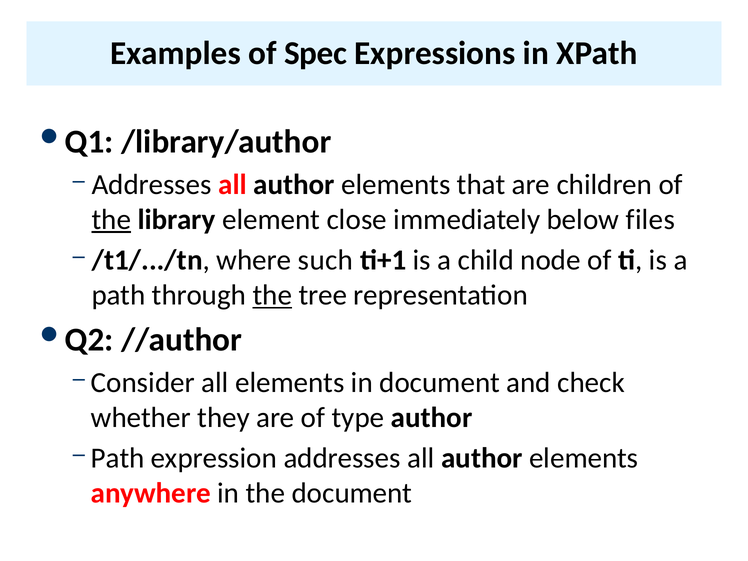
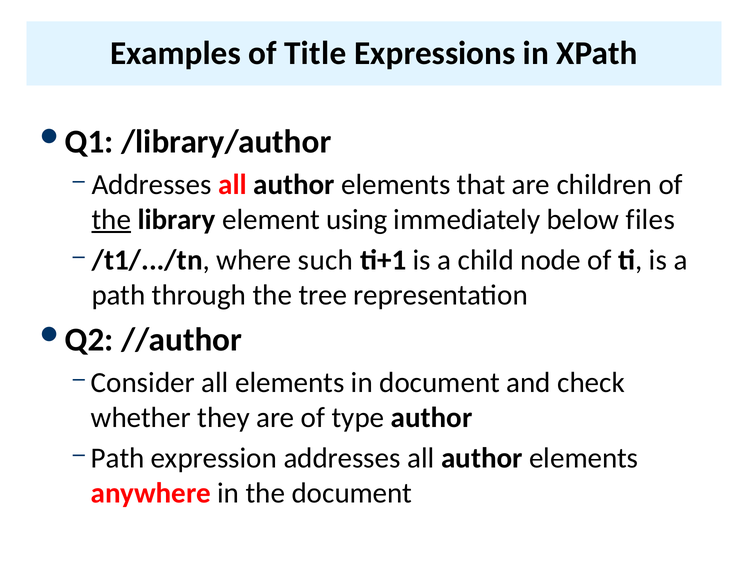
Spec: Spec -> Title
close: close -> using
the at (272, 295) underline: present -> none
